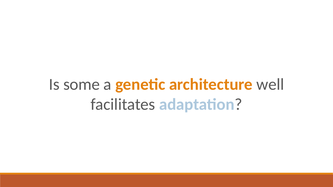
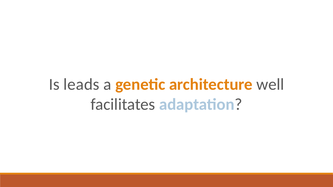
some: some -> leads
